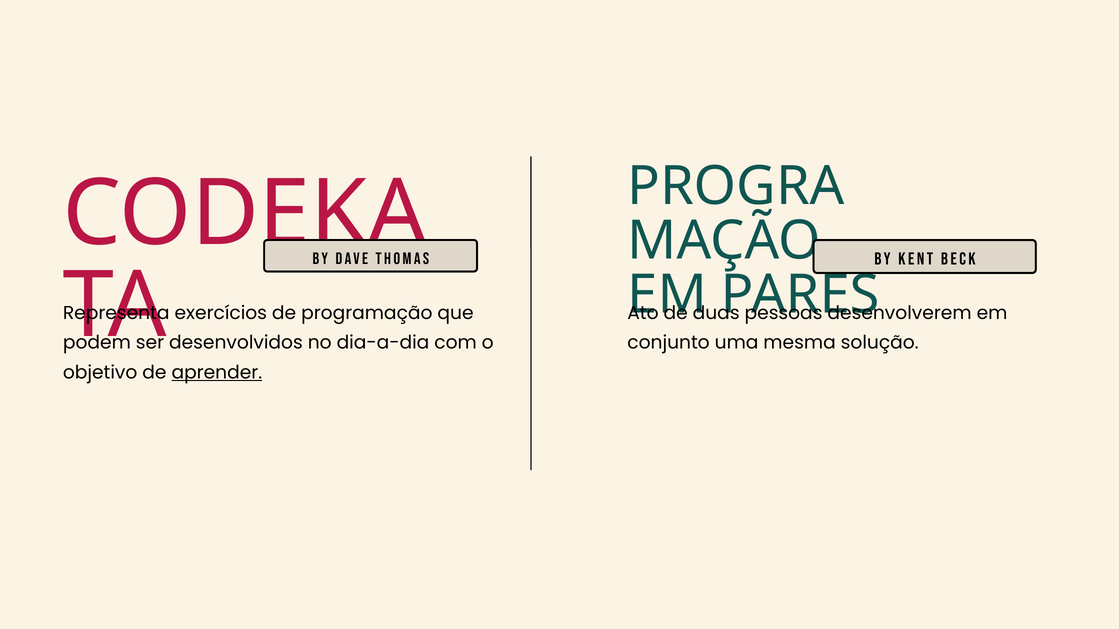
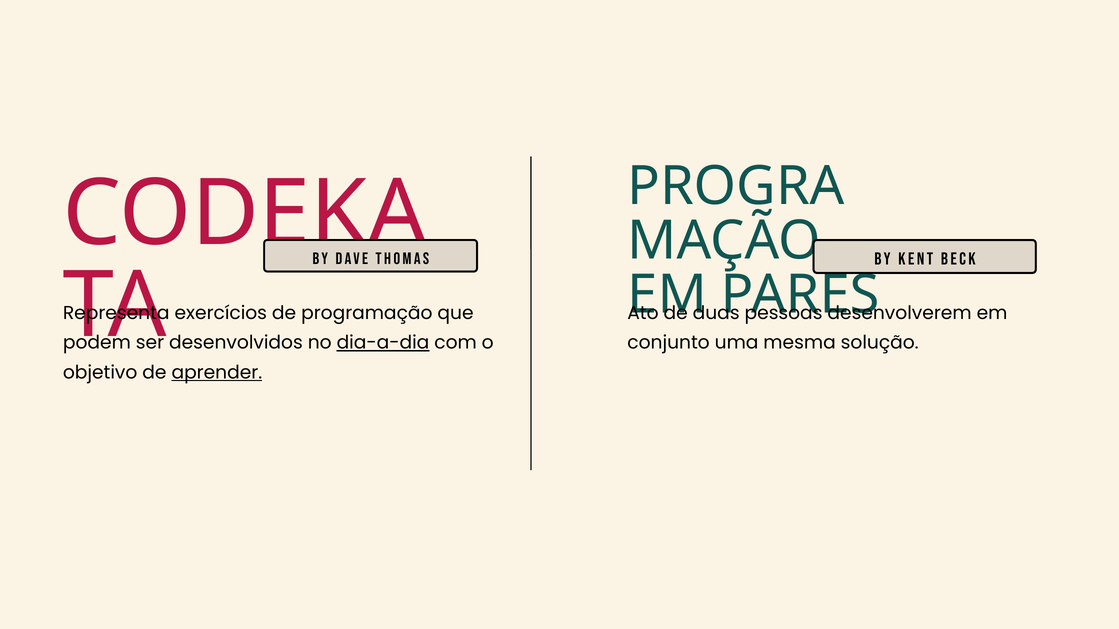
dia-a-dia underline: none -> present
